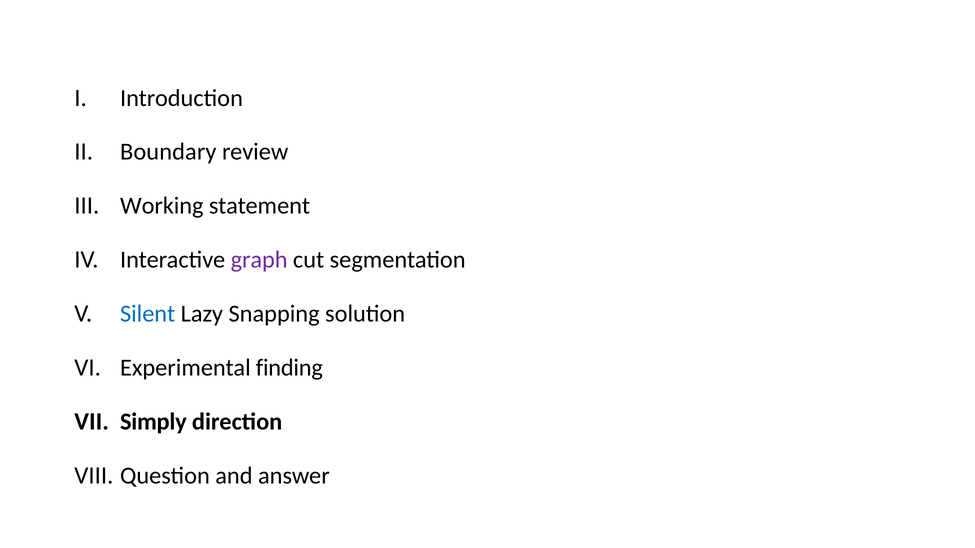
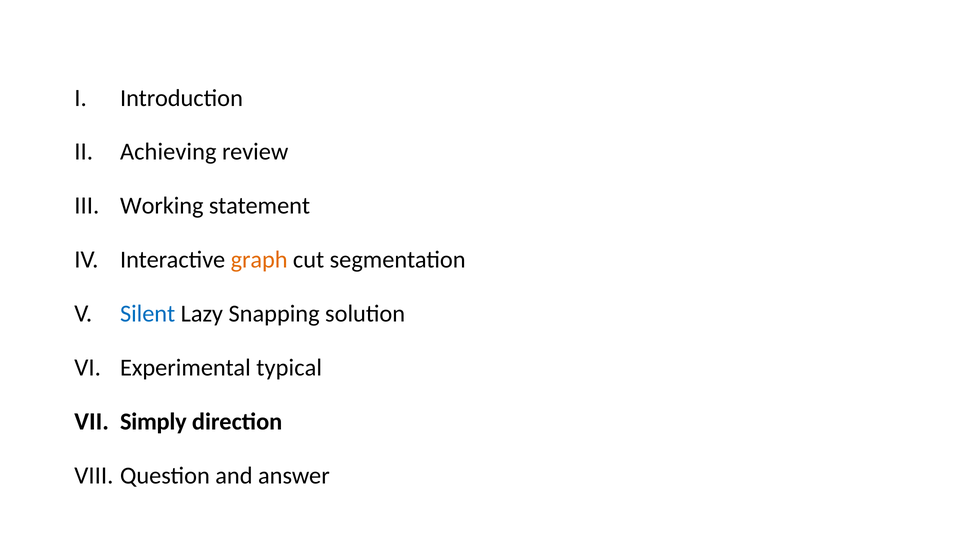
Boundary: Boundary -> Achieving
graph colour: purple -> orange
finding: finding -> typical
